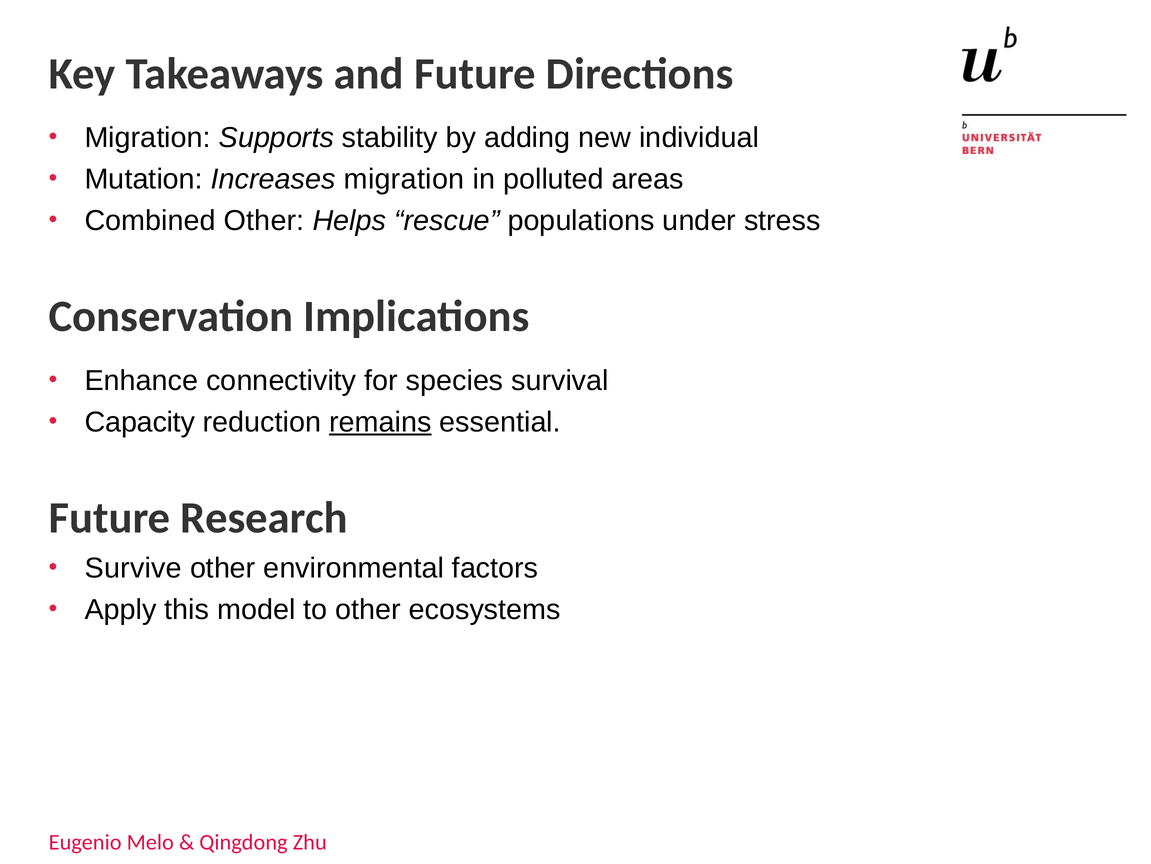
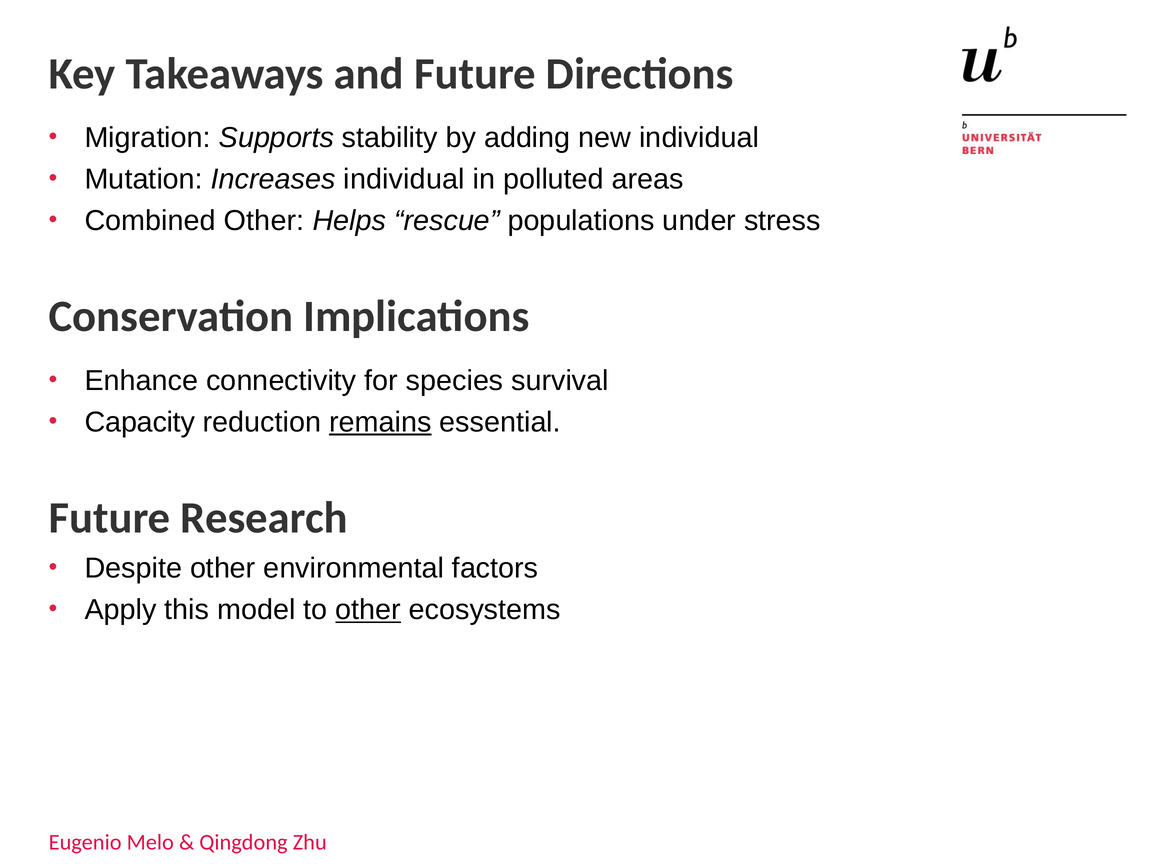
Increases migration: migration -> individual
Survive: Survive -> Despite
other at (368, 609) underline: none -> present
